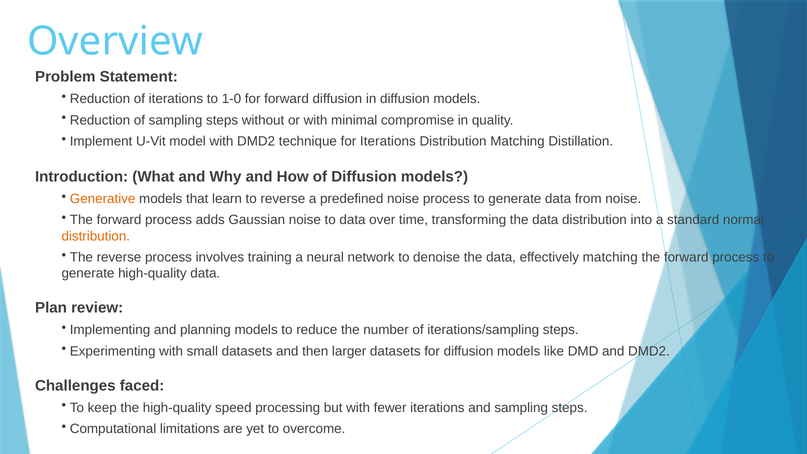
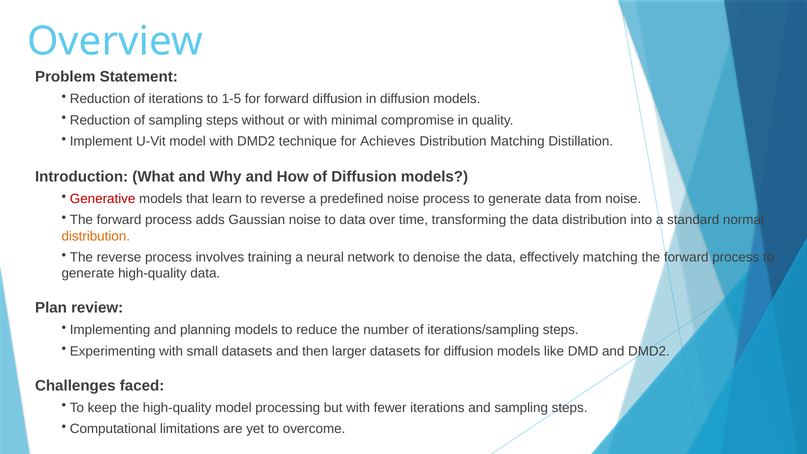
1-0: 1-0 -> 1-5
for Iterations: Iterations -> Achieves
Generative colour: orange -> red
high-quality speed: speed -> model
